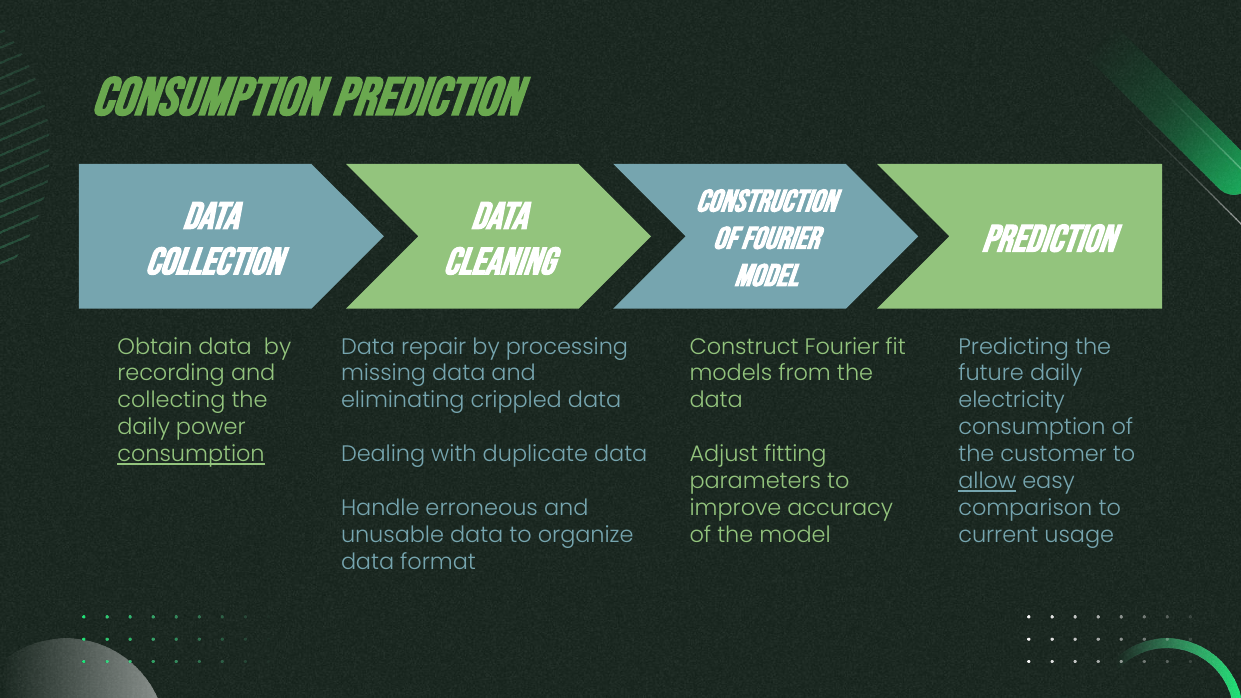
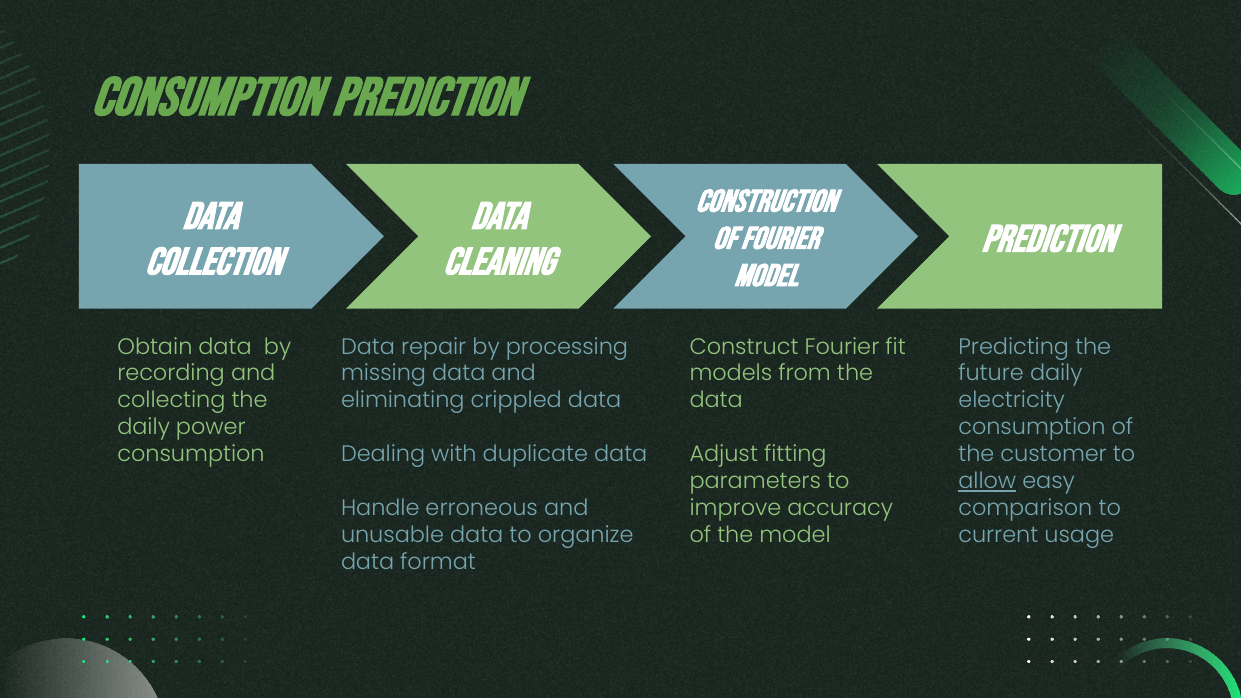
consumption at (191, 454) underline: present -> none
